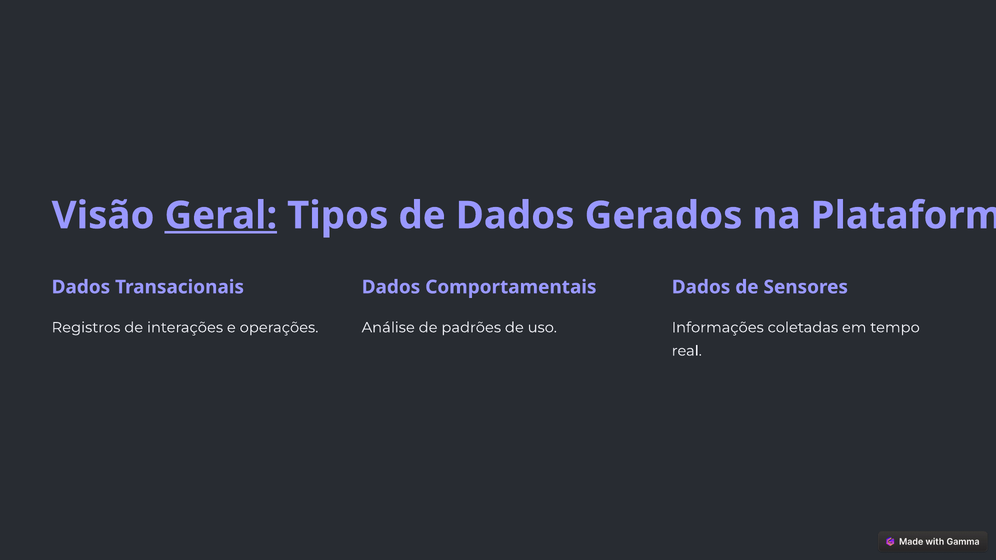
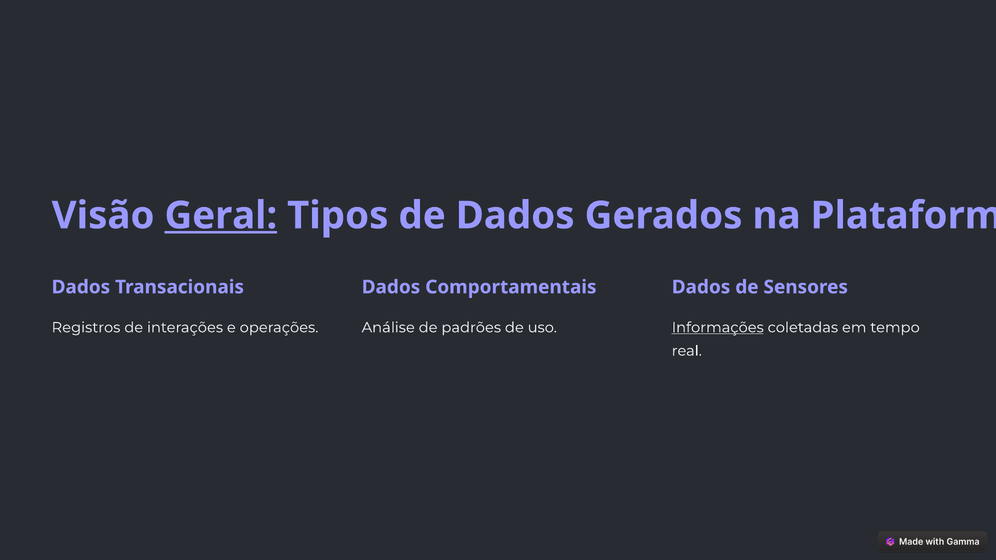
Informações underline: none -> present
